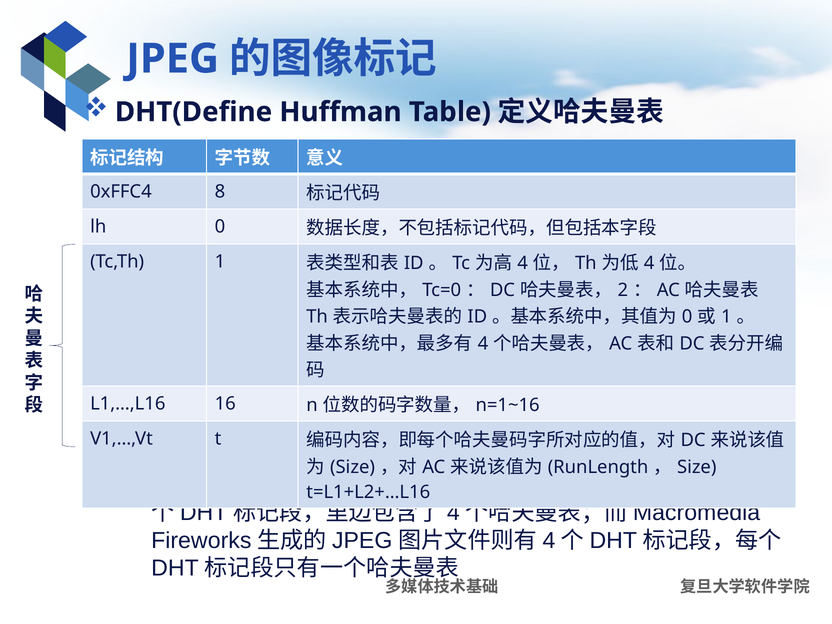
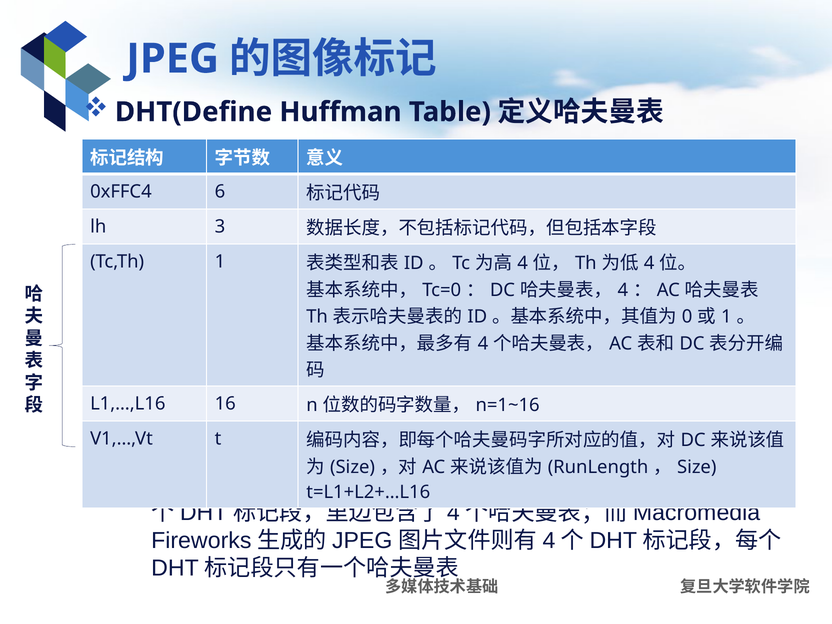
8: 8 -> 6
lh 0: 0 -> 3
2 at (623, 290): 2 -> 4
